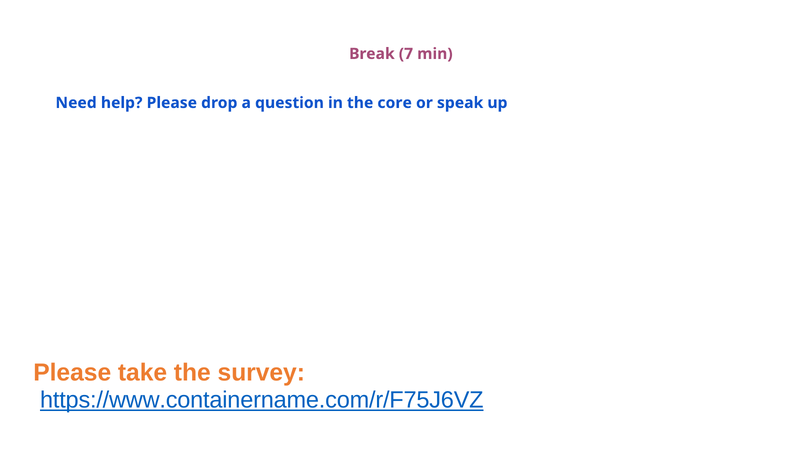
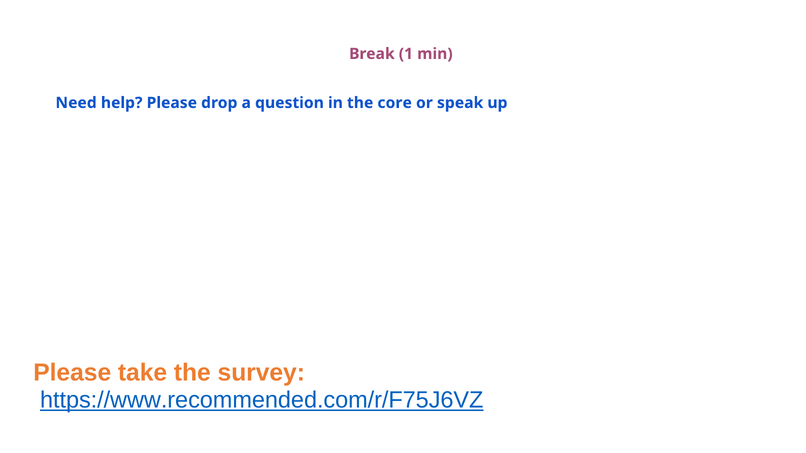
7: 7 -> 1
https://www.containername.com/r/F75J6VZ: https://www.containername.com/r/F75J6VZ -> https://www.recommended.com/r/F75J6VZ
